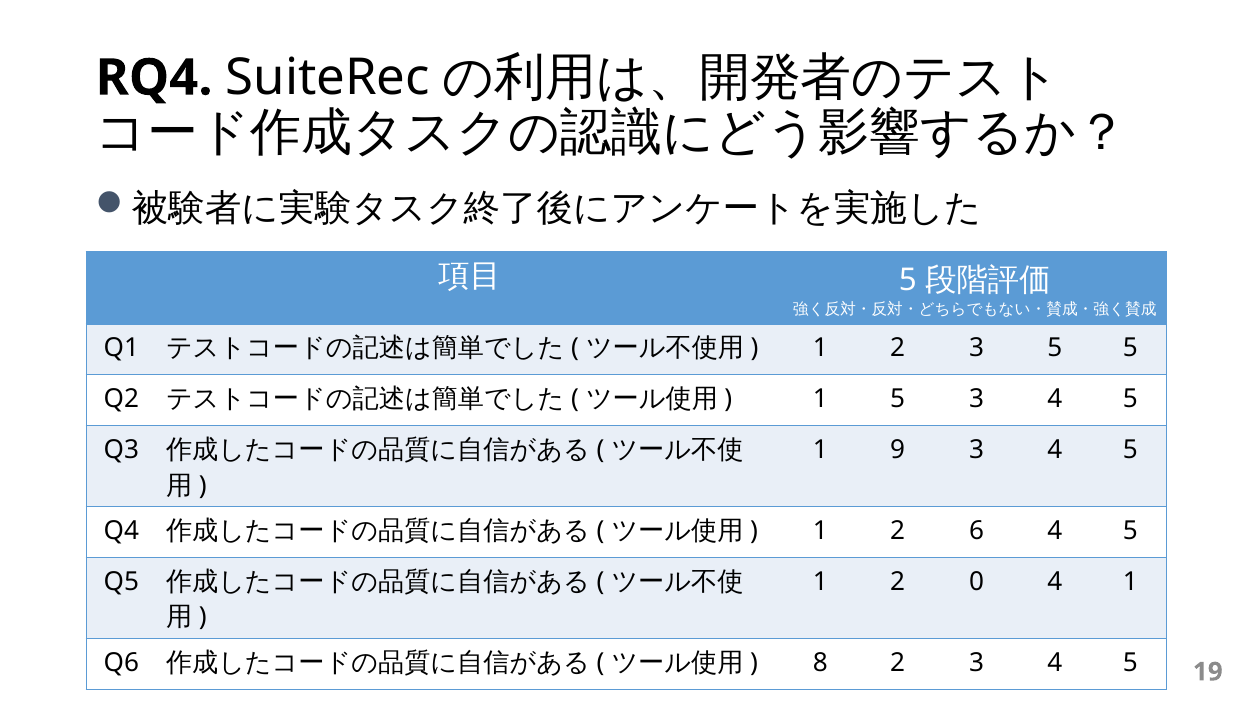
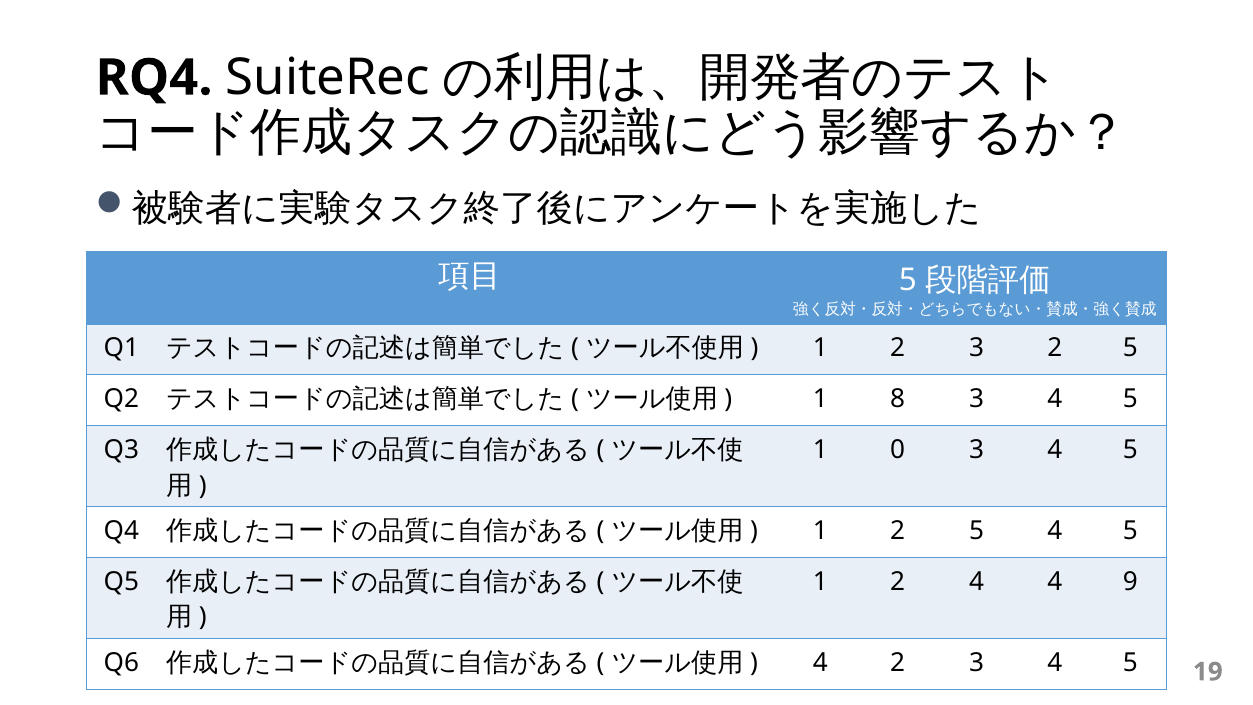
3 5: 5 -> 2
1 5: 5 -> 8
9: 9 -> 0
1 2 6: 6 -> 5
2 0: 0 -> 4
4 1: 1 -> 9
8 at (820, 662): 8 -> 4
